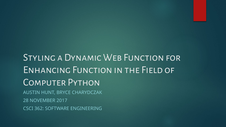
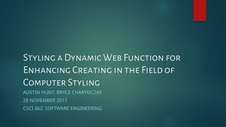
Enhancing Function: Function -> Creating
Computer Python: Python -> Styling
